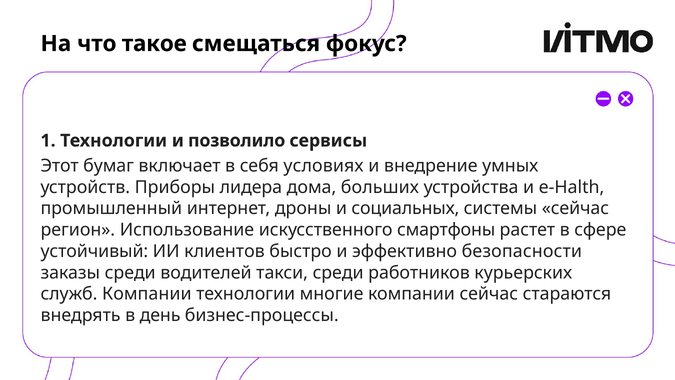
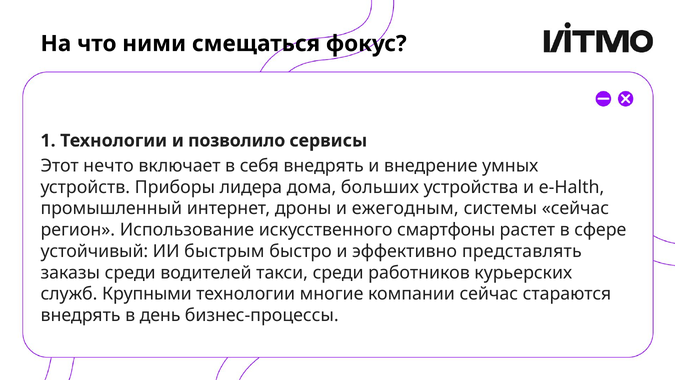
такое: такое -> ними
бумаг: бумаг -> нечто
себя условиях: условиях -> внедрять
социальных: социальных -> ежегодным
клиентов: клиентов -> быстрым
безопасности: безопасности -> представлять
служб Компании: Компании -> Крупными
